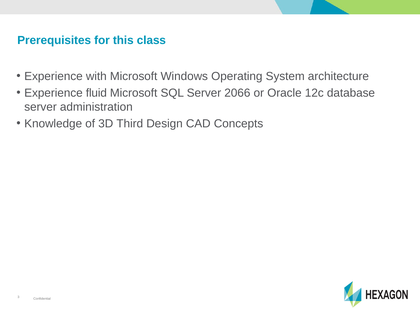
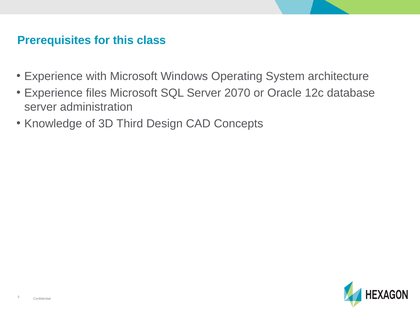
fluid: fluid -> files
2066: 2066 -> 2070
